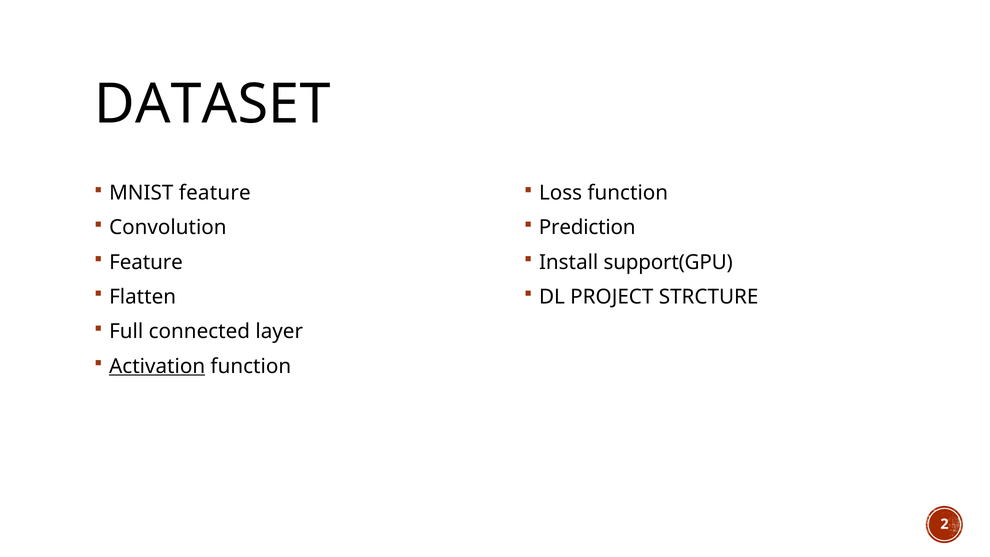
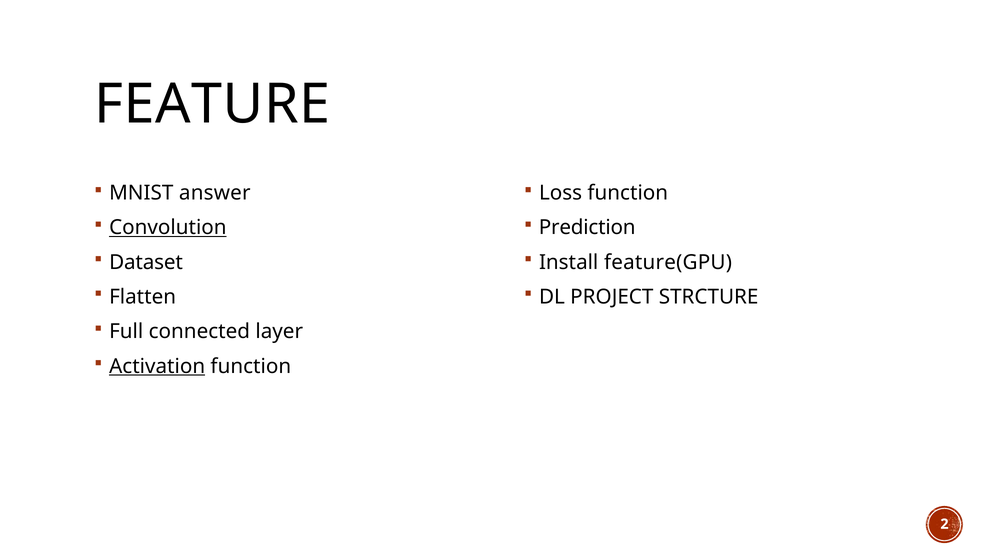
DATASET: DATASET -> FEATURE
MNIST feature: feature -> answer
Convolution underline: none -> present
Feature at (146, 262): Feature -> Dataset
support(GPU: support(GPU -> feature(GPU
